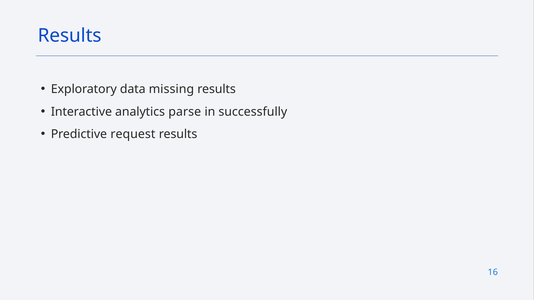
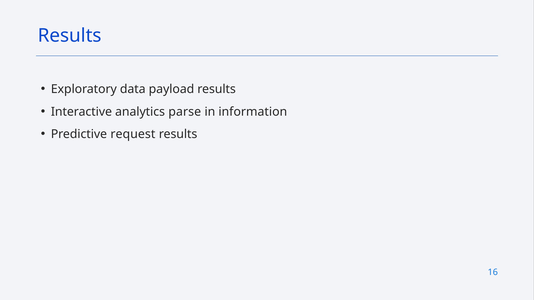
missing: missing -> payload
successfully: successfully -> information
